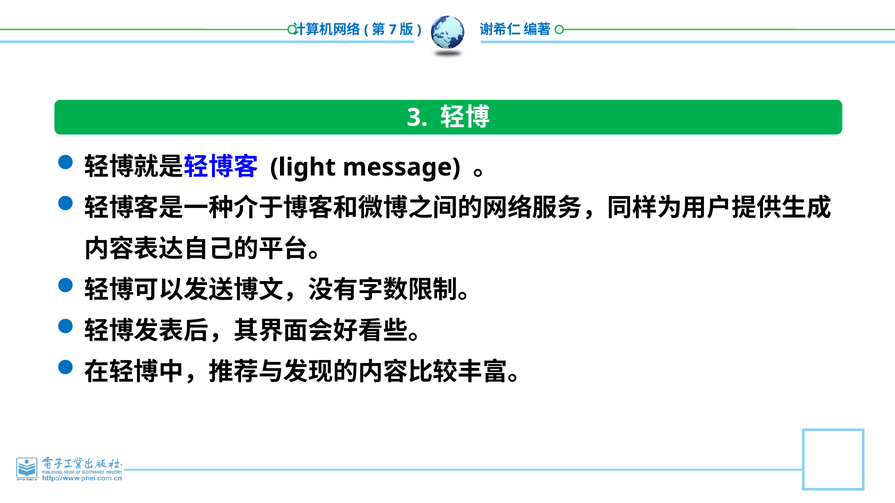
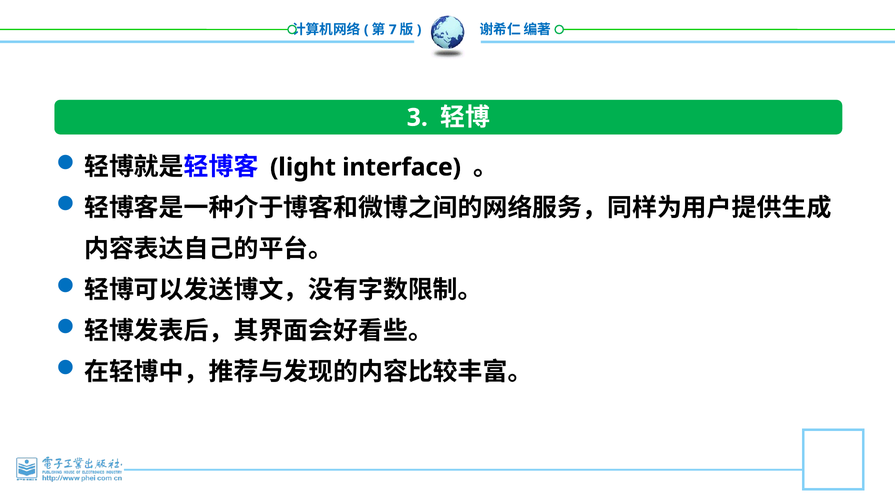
message: message -> interface
